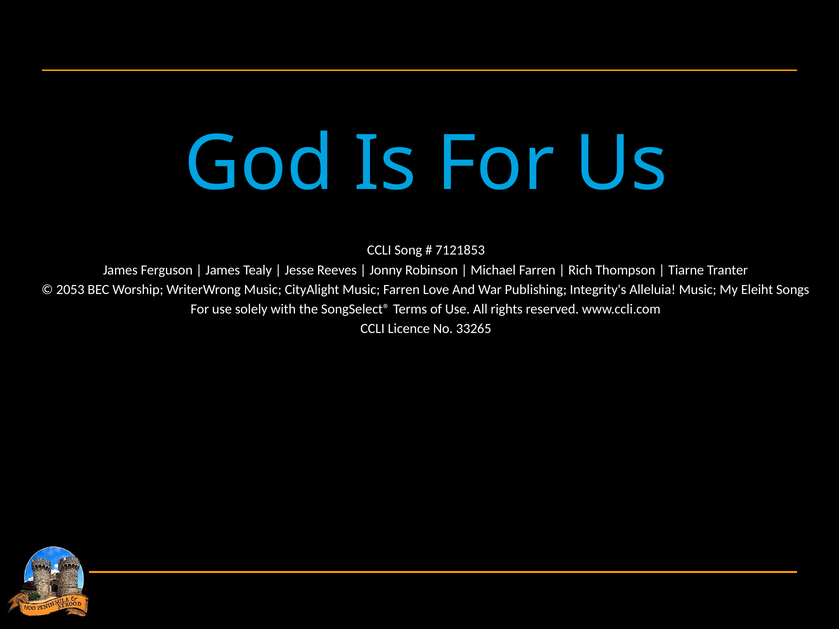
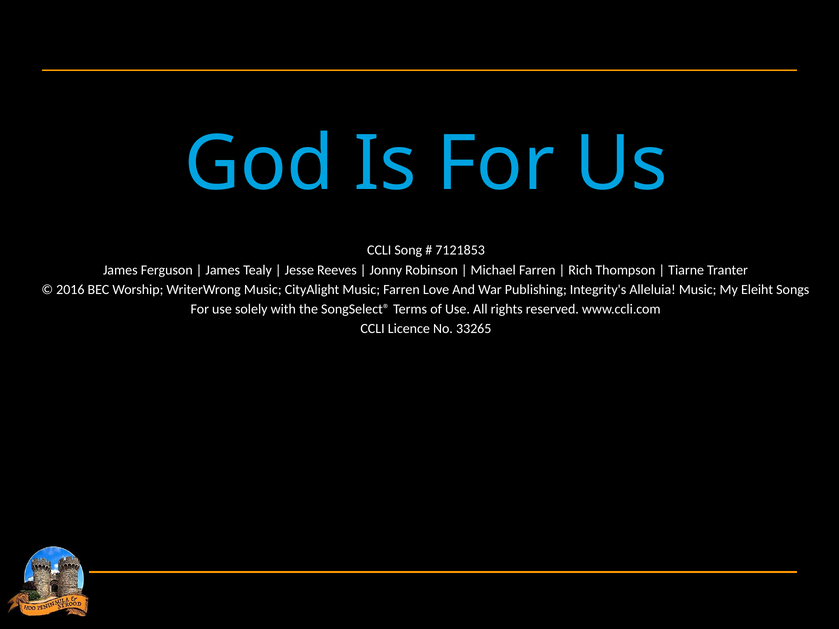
2053: 2053 -> 2016
